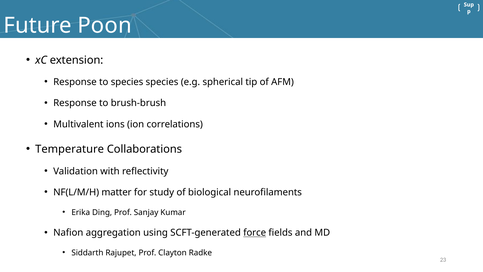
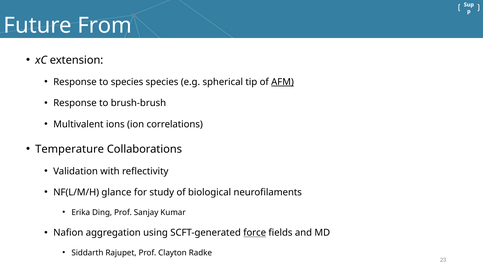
Poon: Poon -> From
AFM underline: none -> present
matter: matter -> glance
